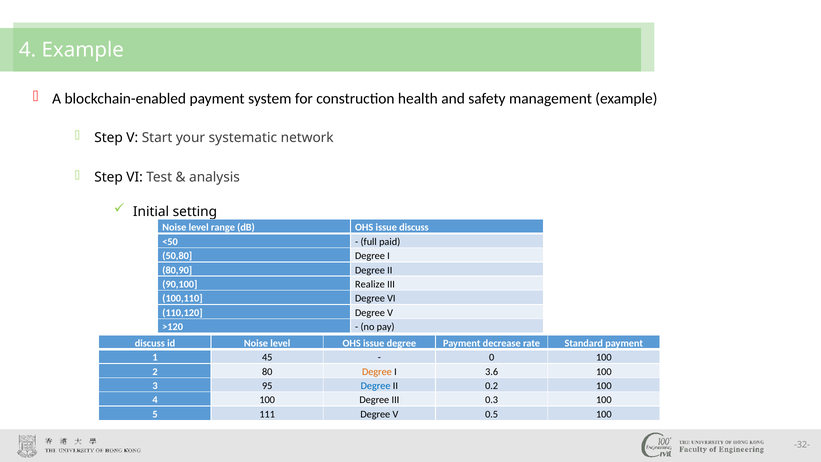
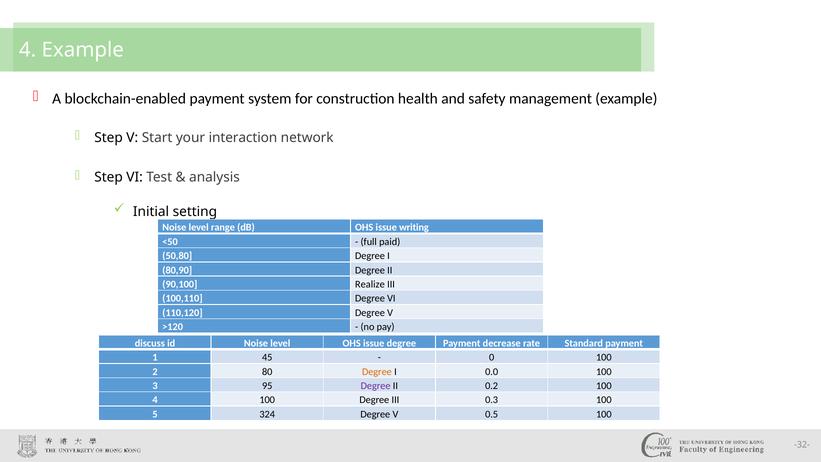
systematic: systematic -> interaction
issue discuss: discuss -> writing
3.6: 3.6 -> 0.0
Degree at (376, 386) colour: blue -> purple
111: 111 -> 324
